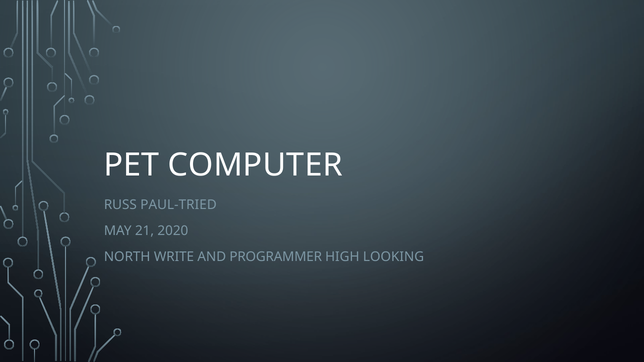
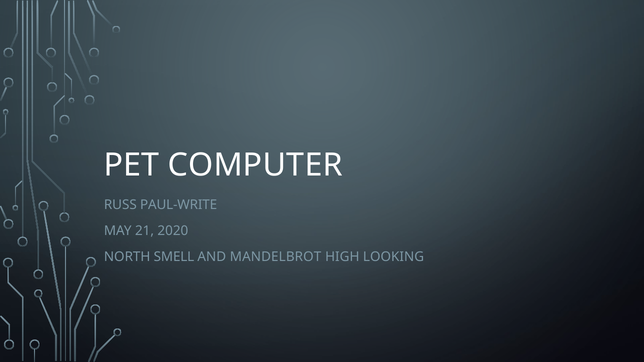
PAUL-TRIED: PAUL-TRIED -> PAUL-WRITE
WRITE: WRITE -> SMELL
PROGRAMMER: PROGRAMMER -> MANDELBROT
